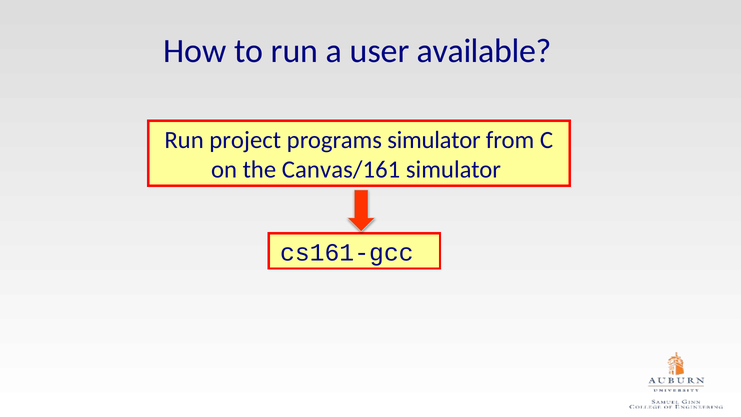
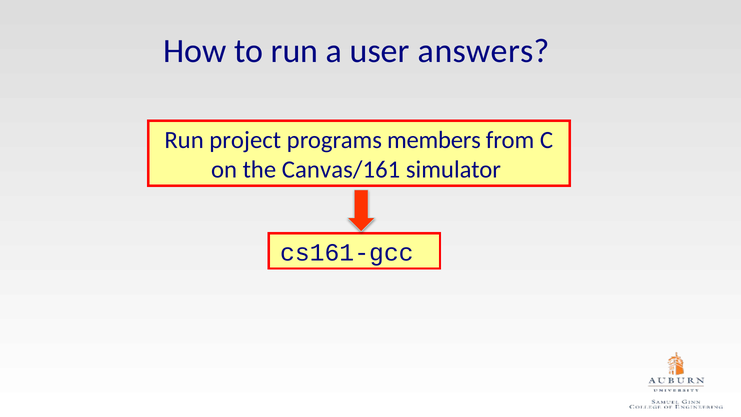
available: available -> answers
programs simulator: simulator -> members
